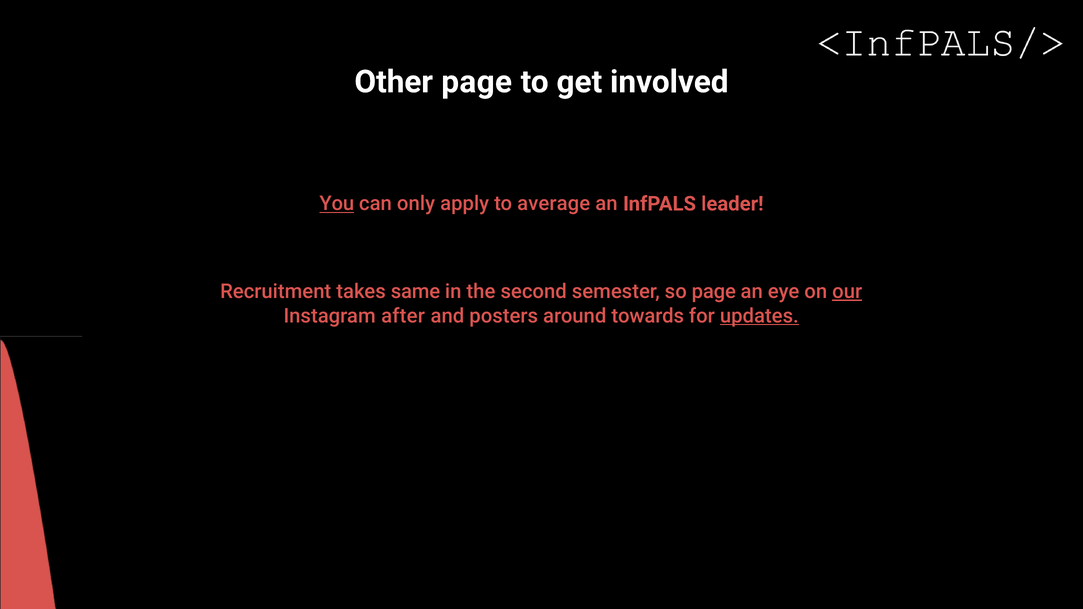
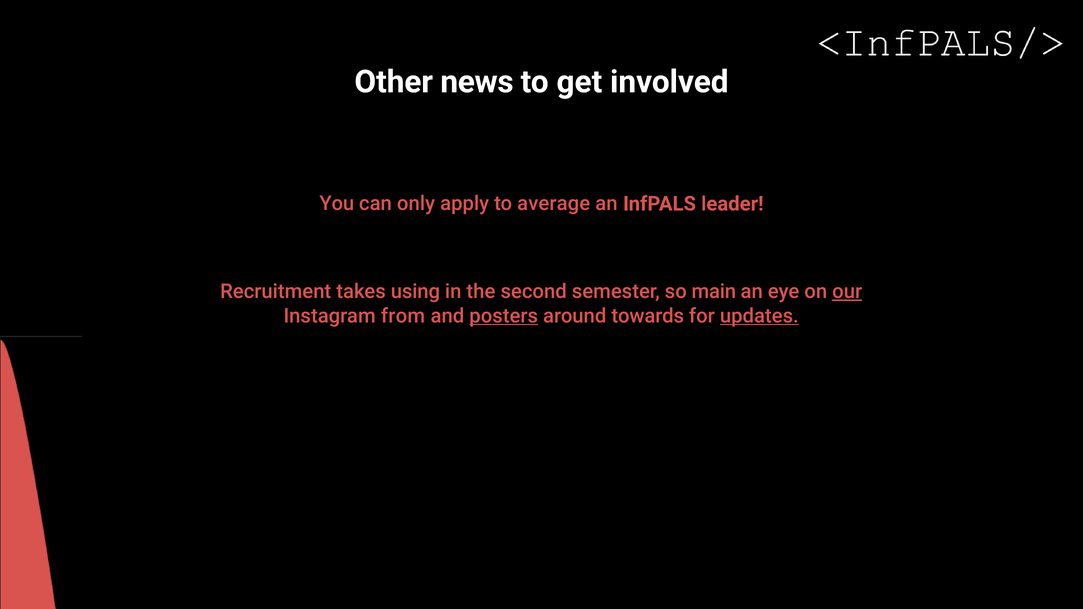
Other page: page -> news
You underline: present -> none
same: same -> using
so page: page -> main
after: after -> from
posters underline: none -> present
